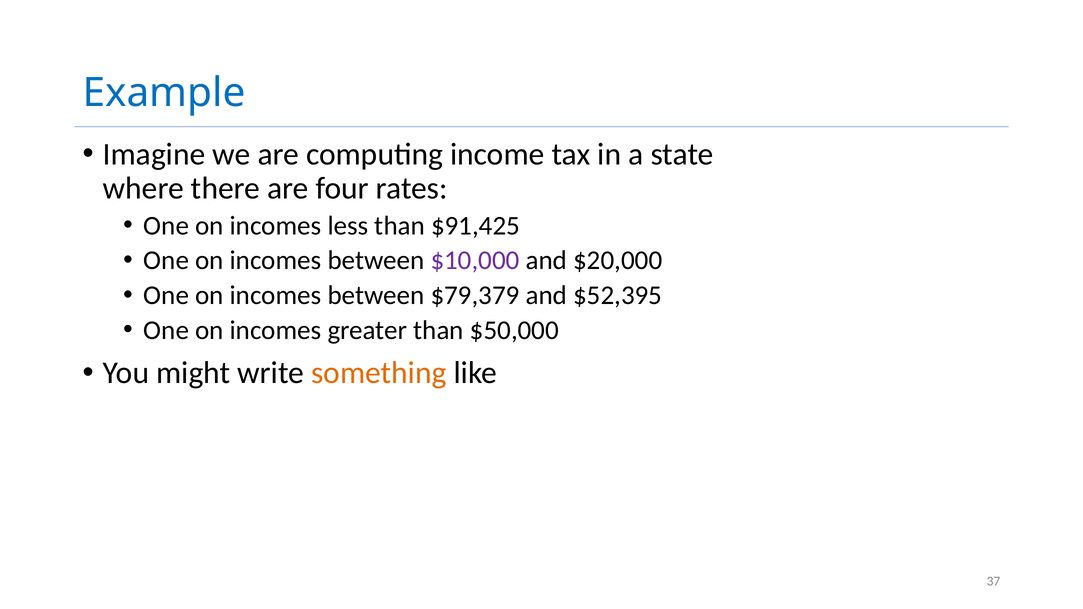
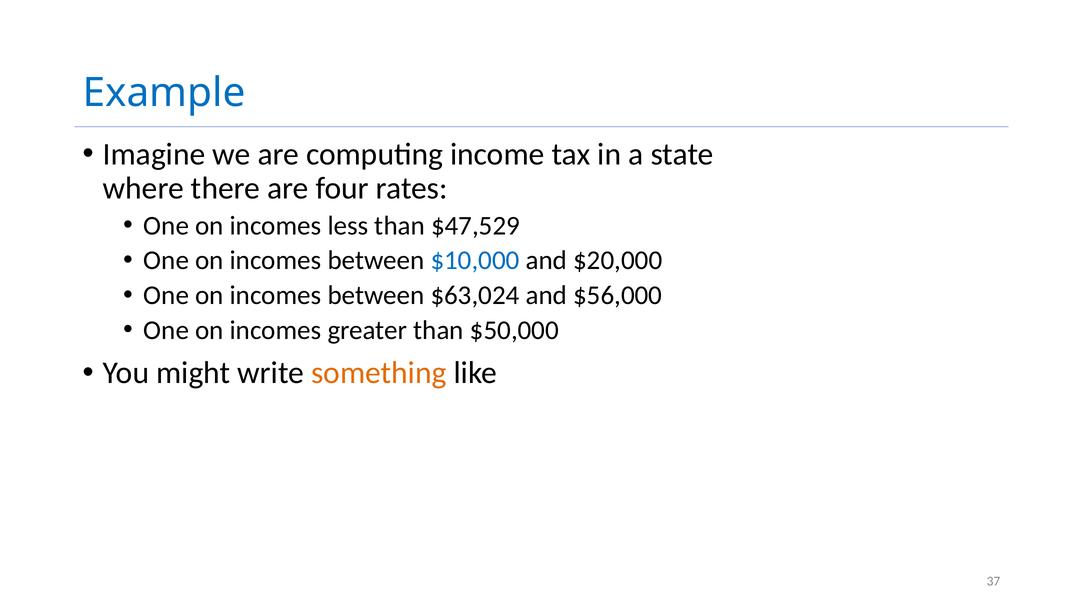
$91,425: $91,425 -> $47,529
$10,000 colour: purple -> blue
$79,379: $79,379 -> $63,024
$52,395: $52,395 -> $56,000
